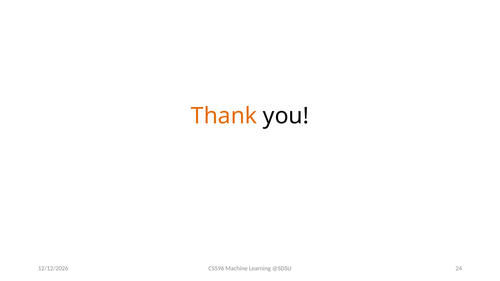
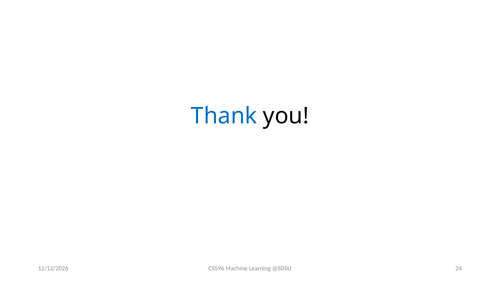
Thank colour: orange -> blue
